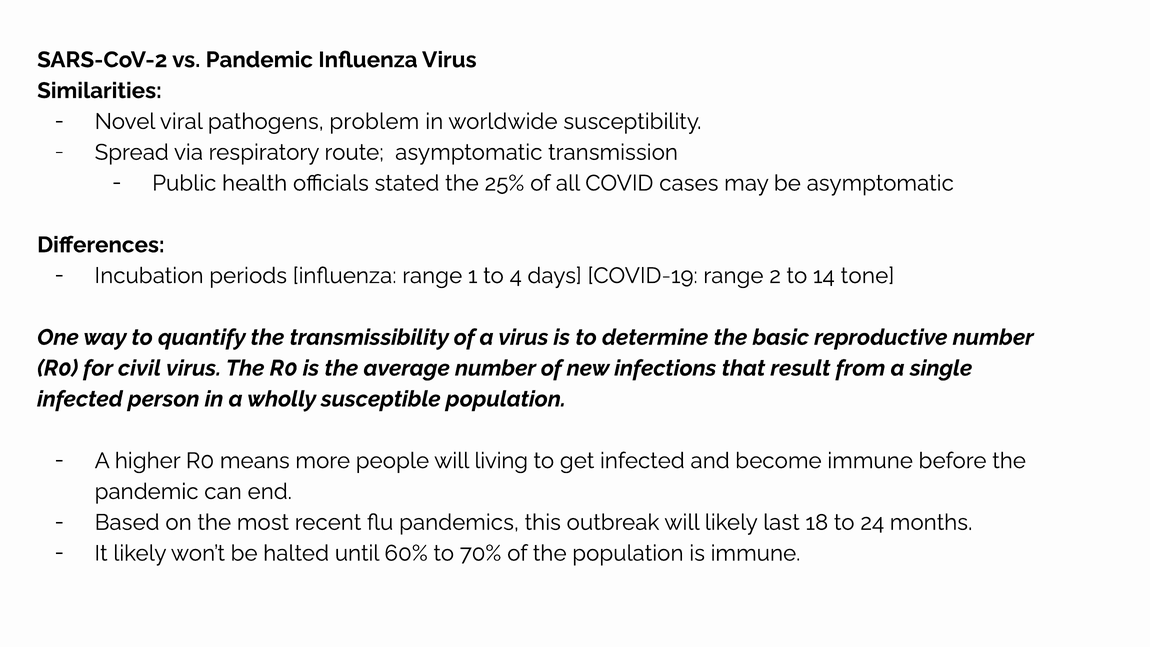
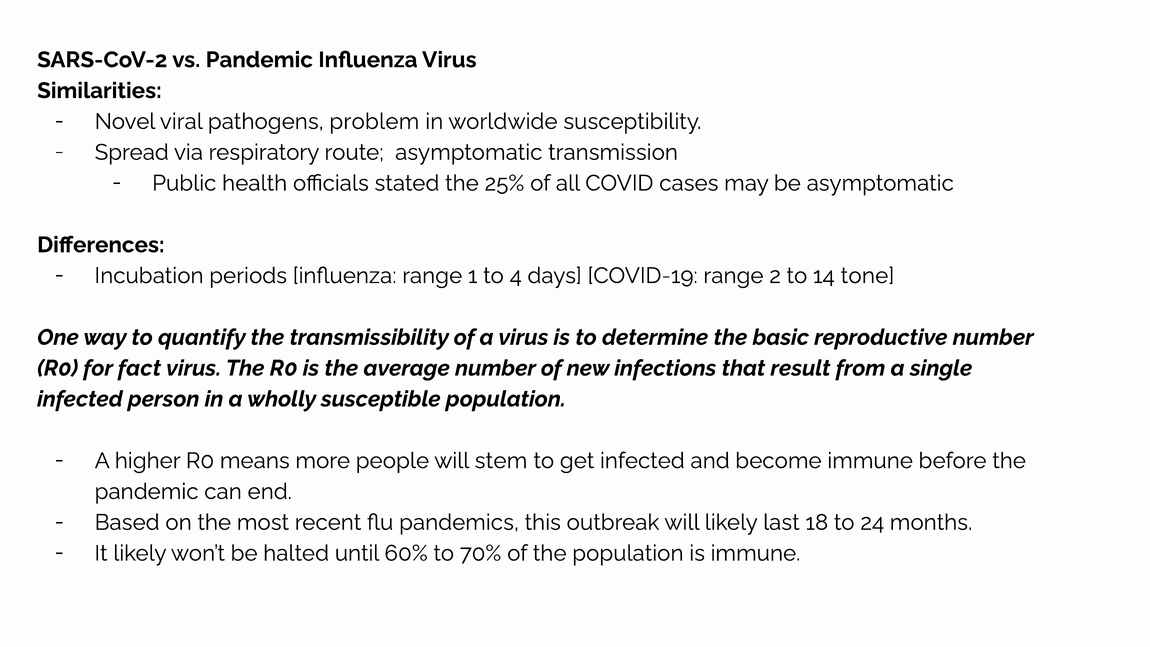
civil: civil -> fact
living: living -> stem
